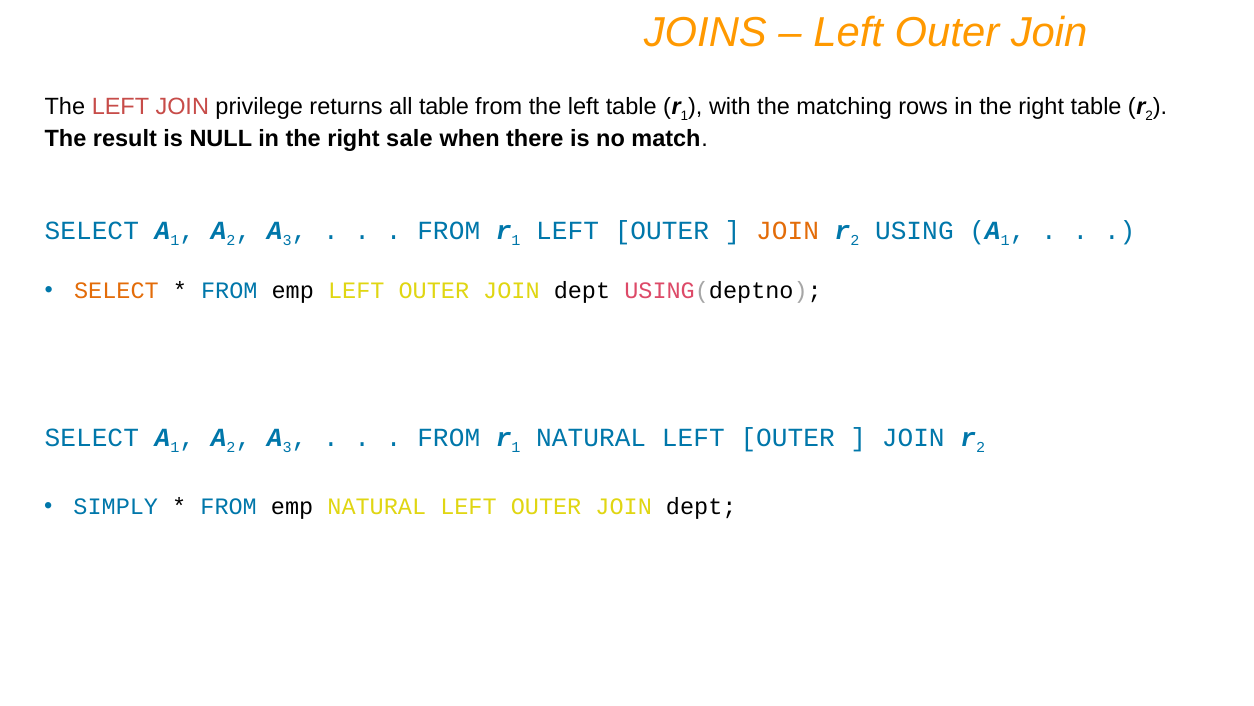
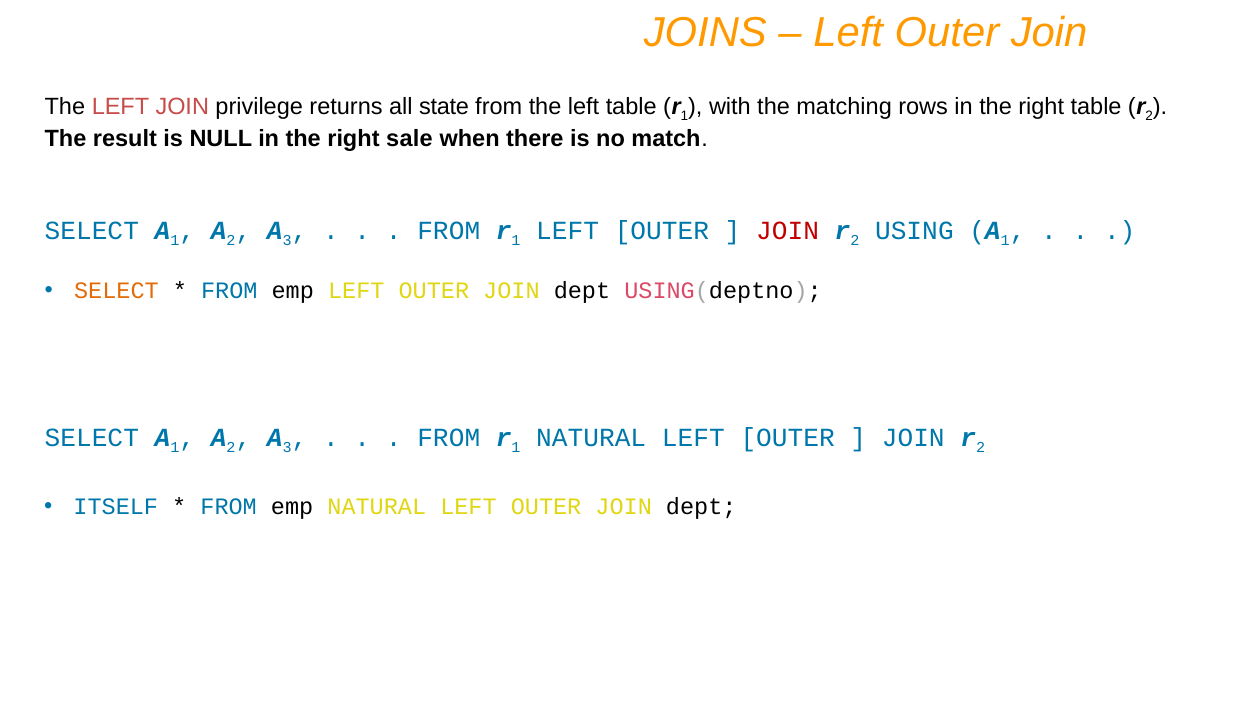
all table: table -> state
JOIN at (788, 230) colour: orange -> red
SIMPLY: SIMPLY -> ITSELF
